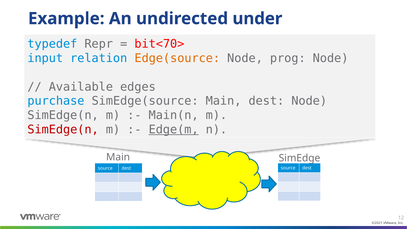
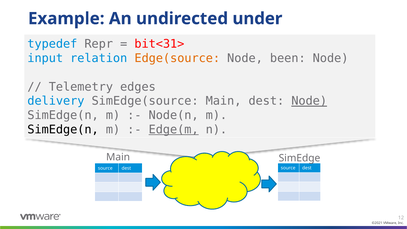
bit<70>: bit<70> -> bit<31>
prog: prog -> been
Available: Available -> Telemetry
purchase: purchase -> delivery
Node at (309, 101) underline: none -> present
Main(n: Main(n -> Node(n
SimEdge(n at (63, 130) colour: red -> black
